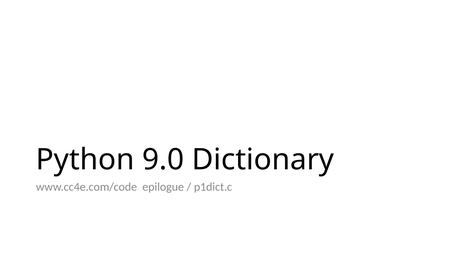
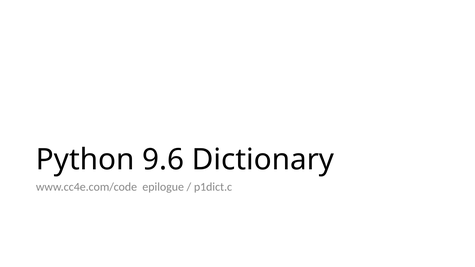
9.0: 9.0 -> 9.6
